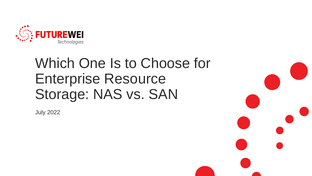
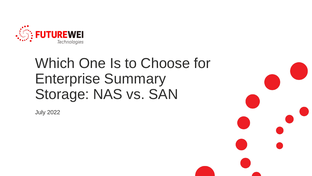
Resource: Resource -> Summary
